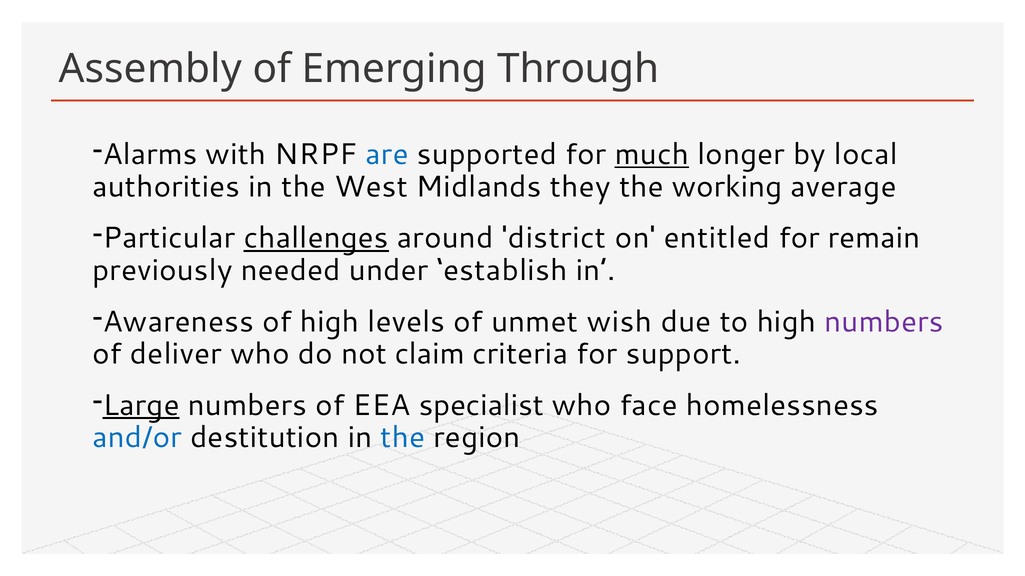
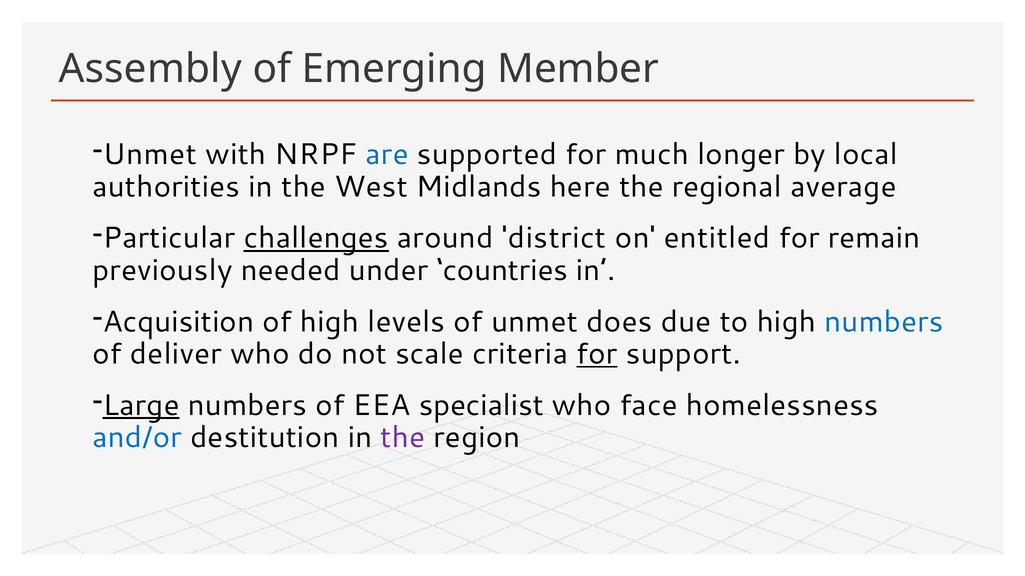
Through: Through -> Member
Alarms at (150, 155): Alarms -> Unmet
much underline: present -> none
they: they -> here
working: working -> regional
establish: establish -> countries
Awareness: Awareness -> Acquisition
wish: wish -> does
numbers at (884, 322) colour: purple -> blue
claim: claim -> scale
for at (597, 354) underline: none -> present
the at (403, 438) colour: blue -> purple
